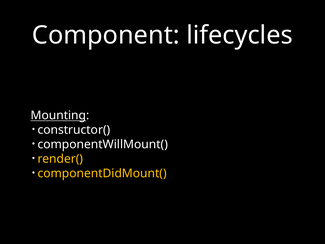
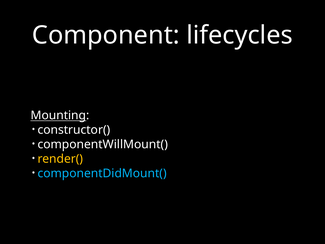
componentDidMount( colour: yellow -> light blue
